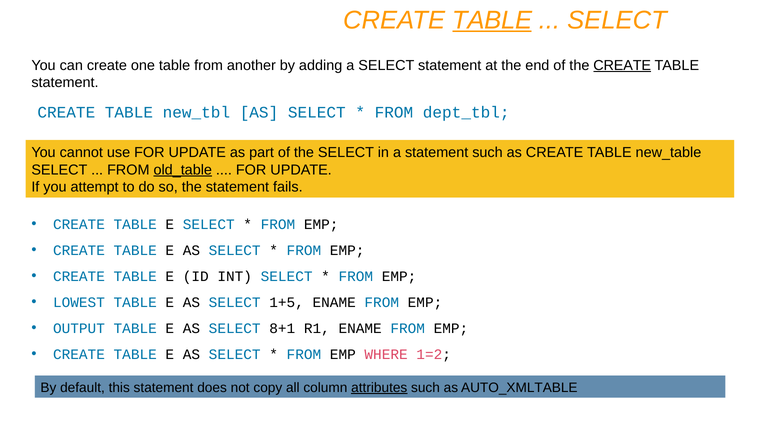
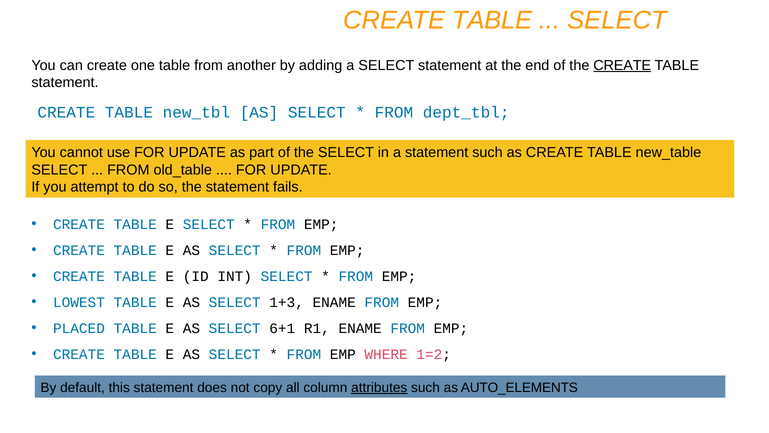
TABLE at (492, 20) underline: present -> none
old_table underline: present -> none
1+5: 1+5 -> 1+3
OUTPUT: OUTPUT -> PLACED
8+1: 8+1 -> 6+1
AUTO_XMLTABLE: AUTO_XMLTABLE -> AUTO_ELEMENTS
